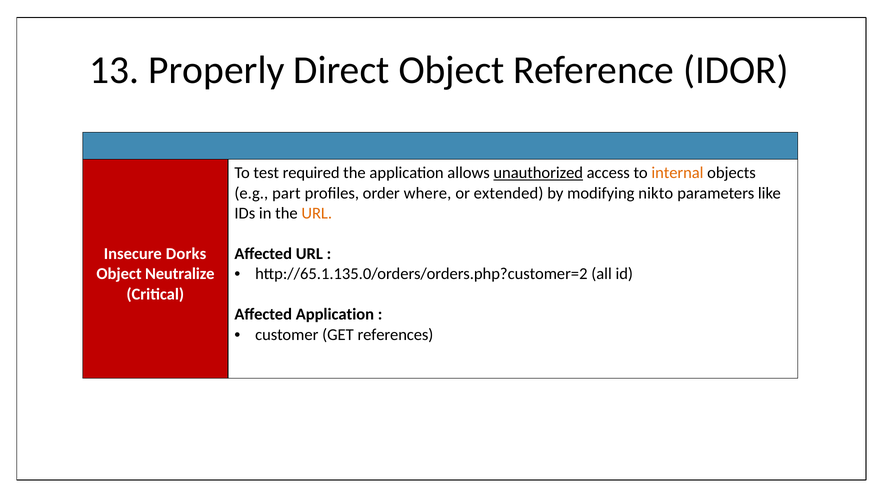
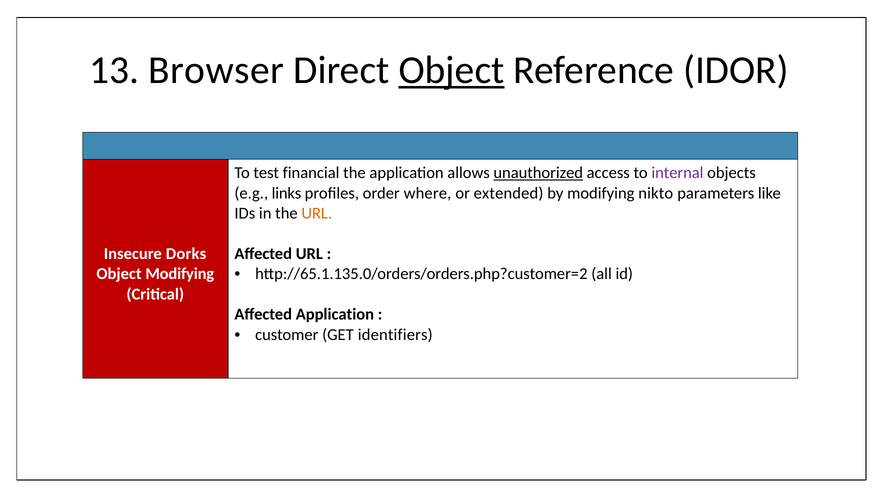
Properly: Properly -> Browser
Object at (451, 70) underline: none -> present
required: required -> financial
internal colour: orange -> purple
part: part -> links
Object Neutralize: Neutralize -> Modifying
references: references -> identifiers
